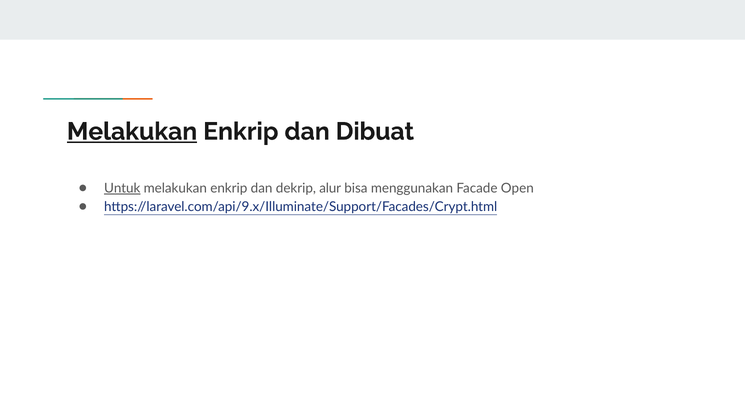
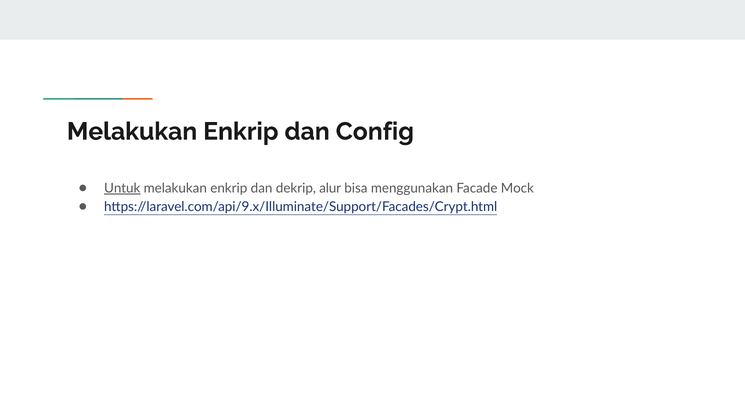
Melakukan at (132, 132) underline: present -> none
Dibuat: Dibuat -> Config
Open: Open -> Mock
